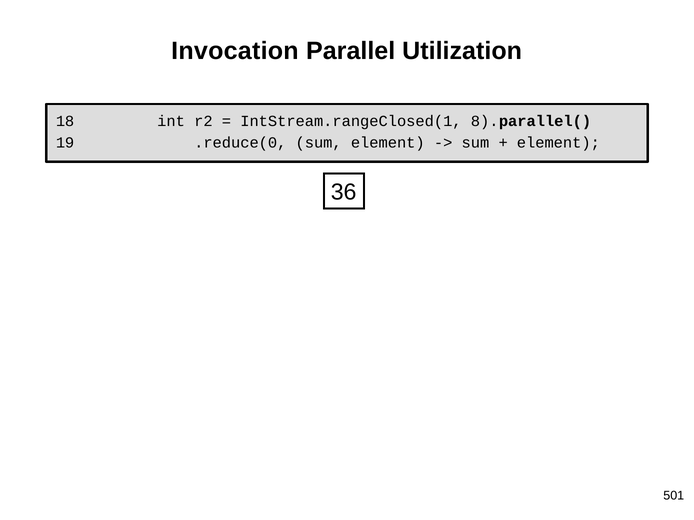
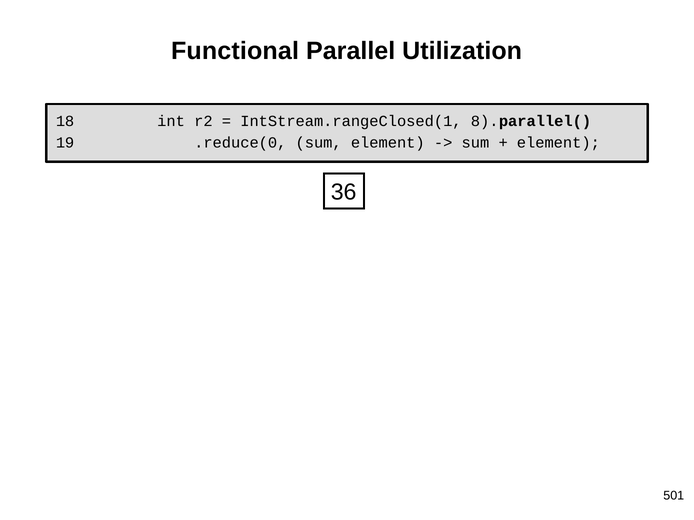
Invocation: Invocation -> Functional
